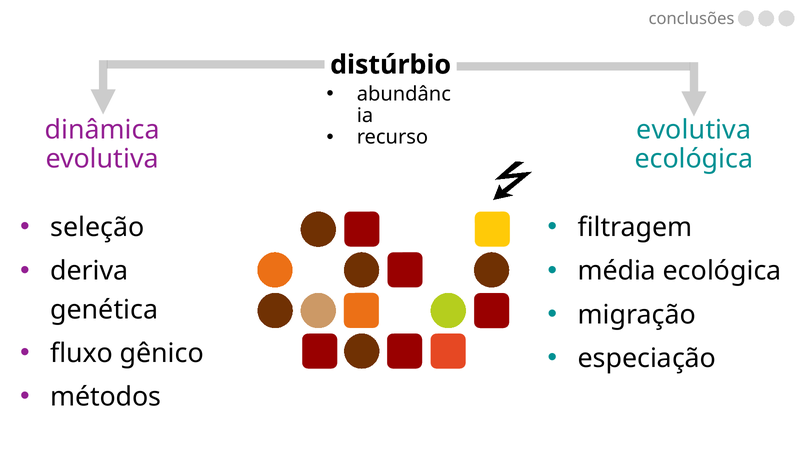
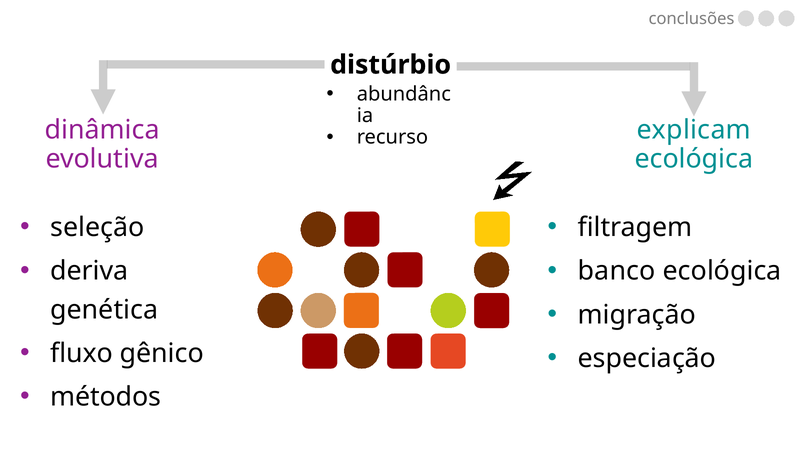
evolutiva at (694, 130): evolutiva -> explicam
média: média -> banco
